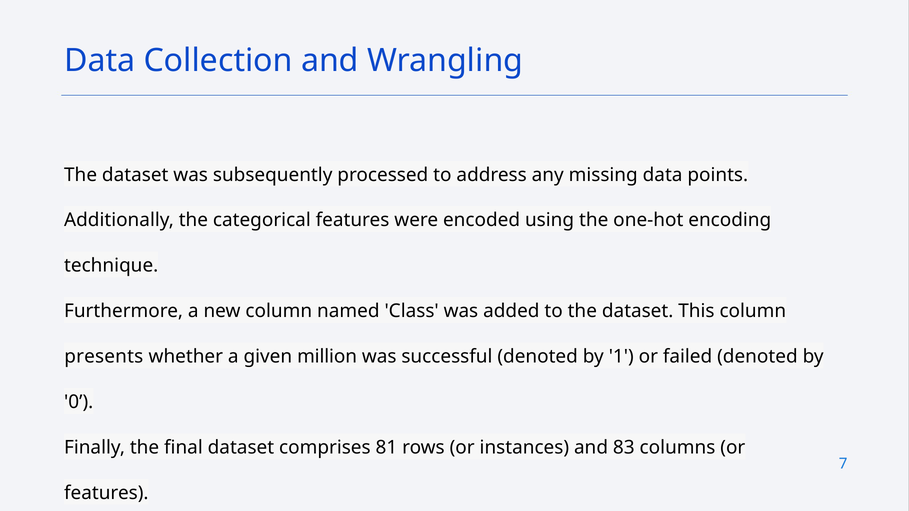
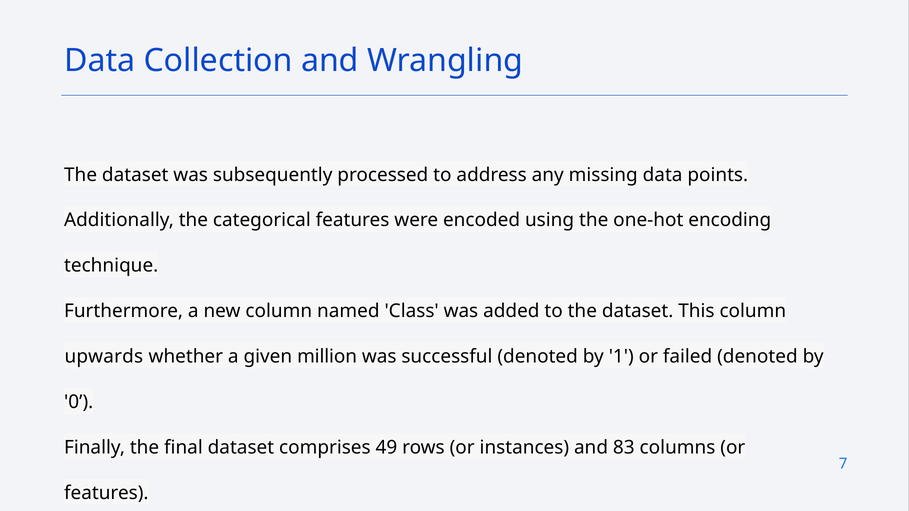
presents: presents -> upwards
81: 81 -> 49
